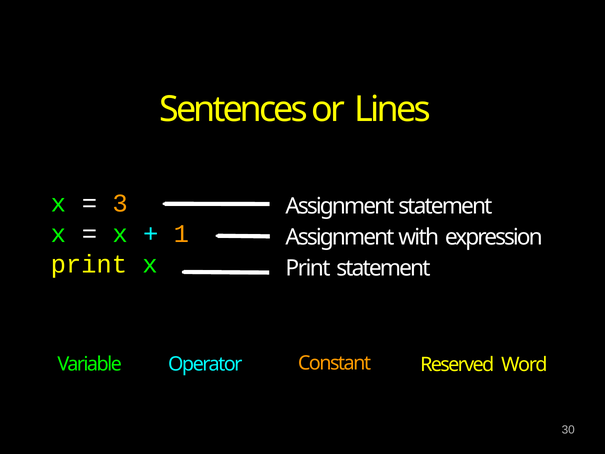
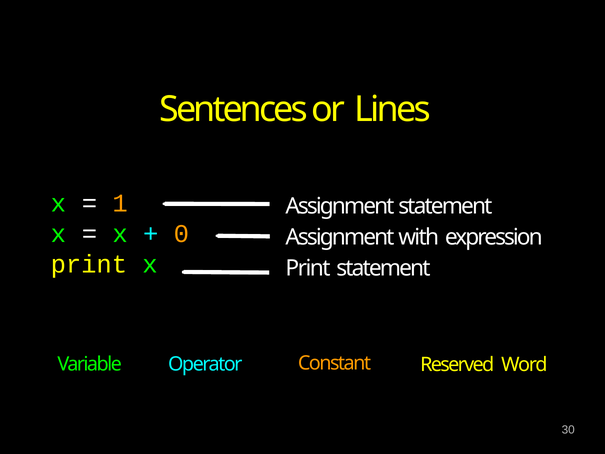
3: 3 -> 1
1: 1 -> 0
